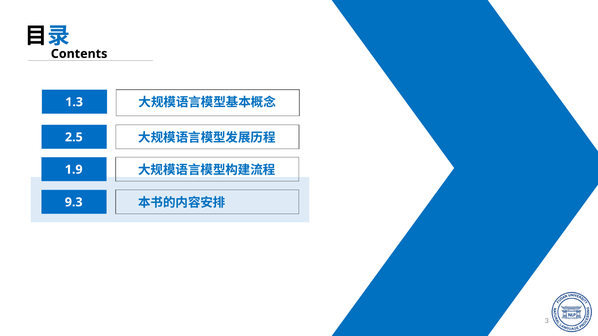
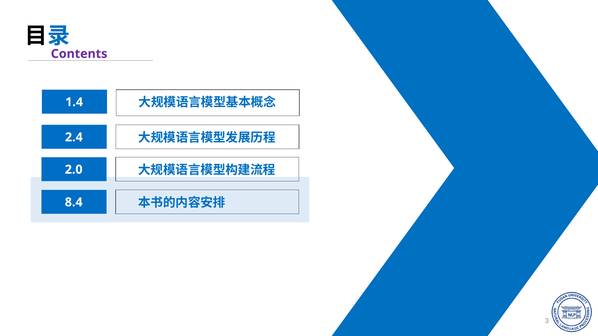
Contents colour: black -> purple
1.3: 1.3 -> 1.4
2.5: 2.5 -> 2.4
1.9: 1.9 -> 2.0
9.3: 9.3 -> 8.4
